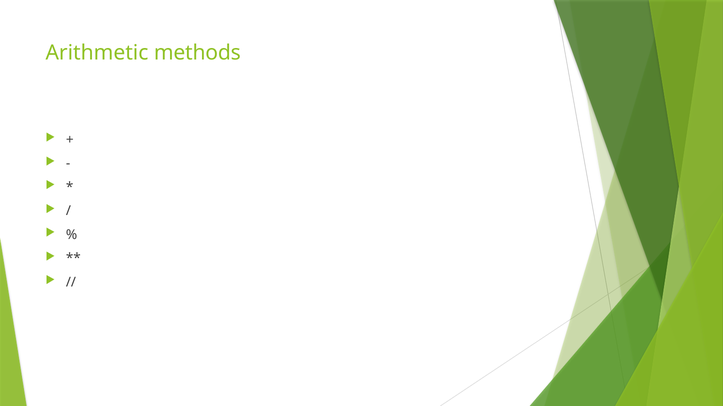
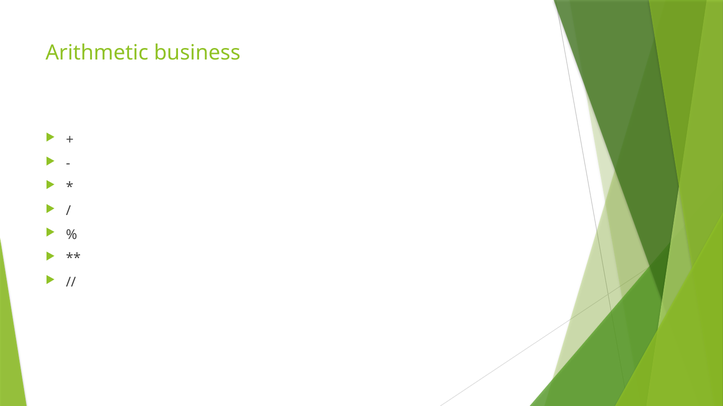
methods: methods -> business
